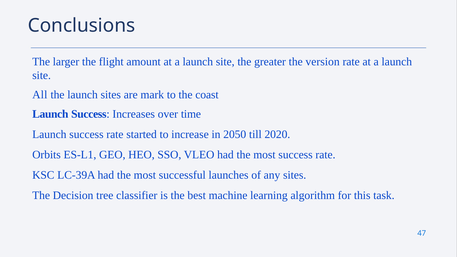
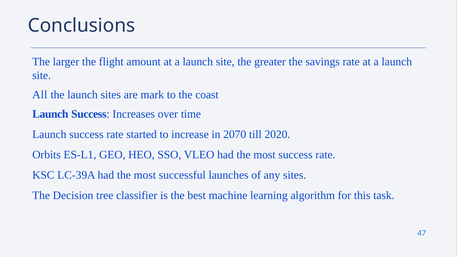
version: version -> savings
2050: 2050 -> 2070
